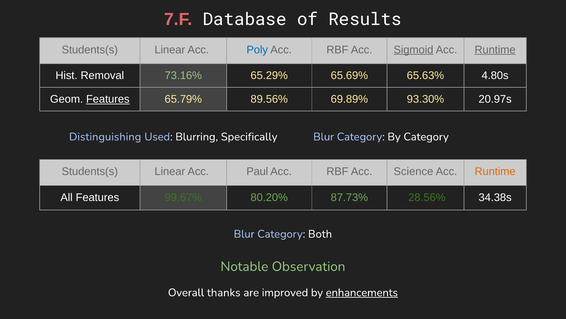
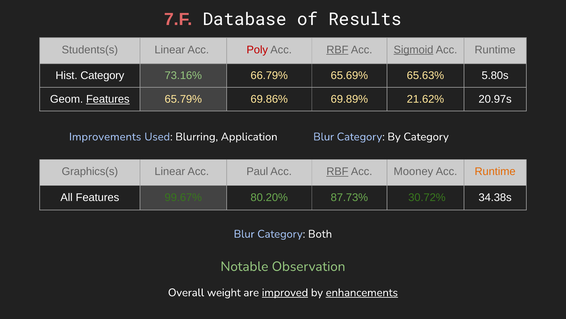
Poly colour: blue -> red
RBF at (337, 50) underline: none -> present
Runtime at (495, 50) underline: present -> none
Hist Removal: Removal -> Category
65.29%: 65.29% -> 66.79%
4.80s: 4.80s -> 5.80s
89.56%: 89.56% -> 69.86%
93.30%: 93.30% -> 21.62%
Distinguishing: Distinguishing -> Improvements
Specifically: Specifically -> Application
Students(s at (90, 171): Students(s -> Graphics(s
RBF at (337, 171) underline: none -> present
Science: Science -> Mooney
28.56%: 28.56% -> 30.72%
thanks: thanks -> weight
improved underline: none -> present
